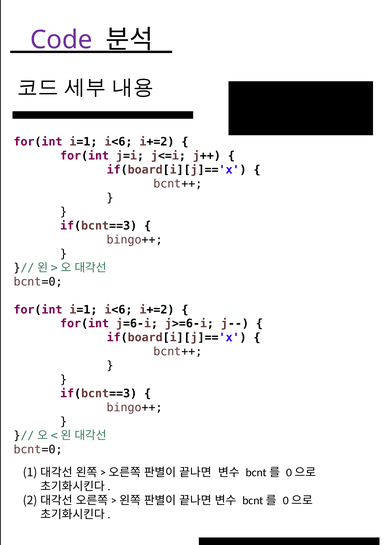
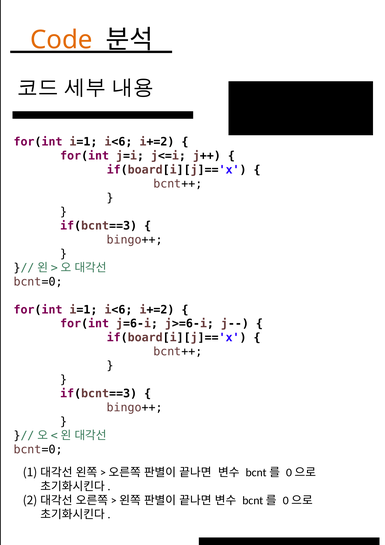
Code colour: purple -> orange
